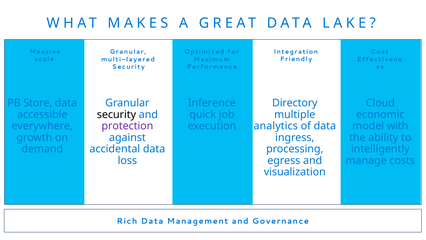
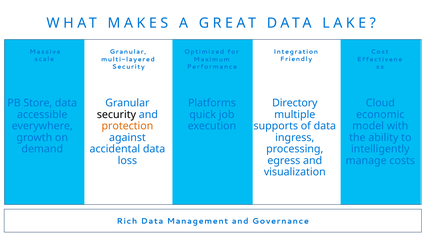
Inference: Inference -> Platforms
protection colour: purple -> orange
analytics: analytics -> supports
